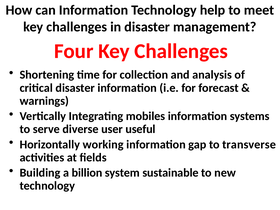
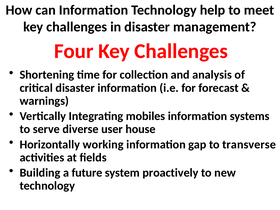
useful: useful -> house
billion: billion -> future
sustainable: sustainable -> proactively
